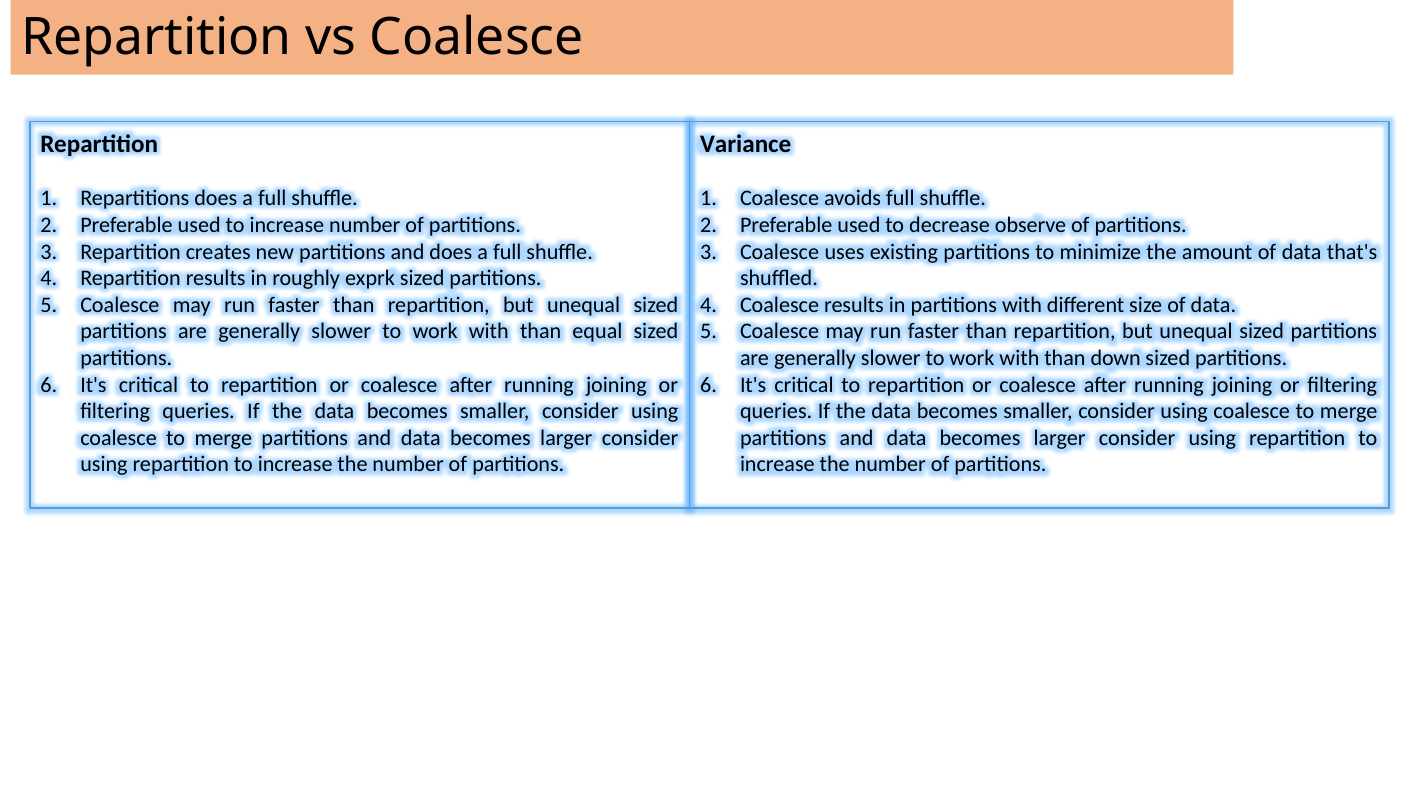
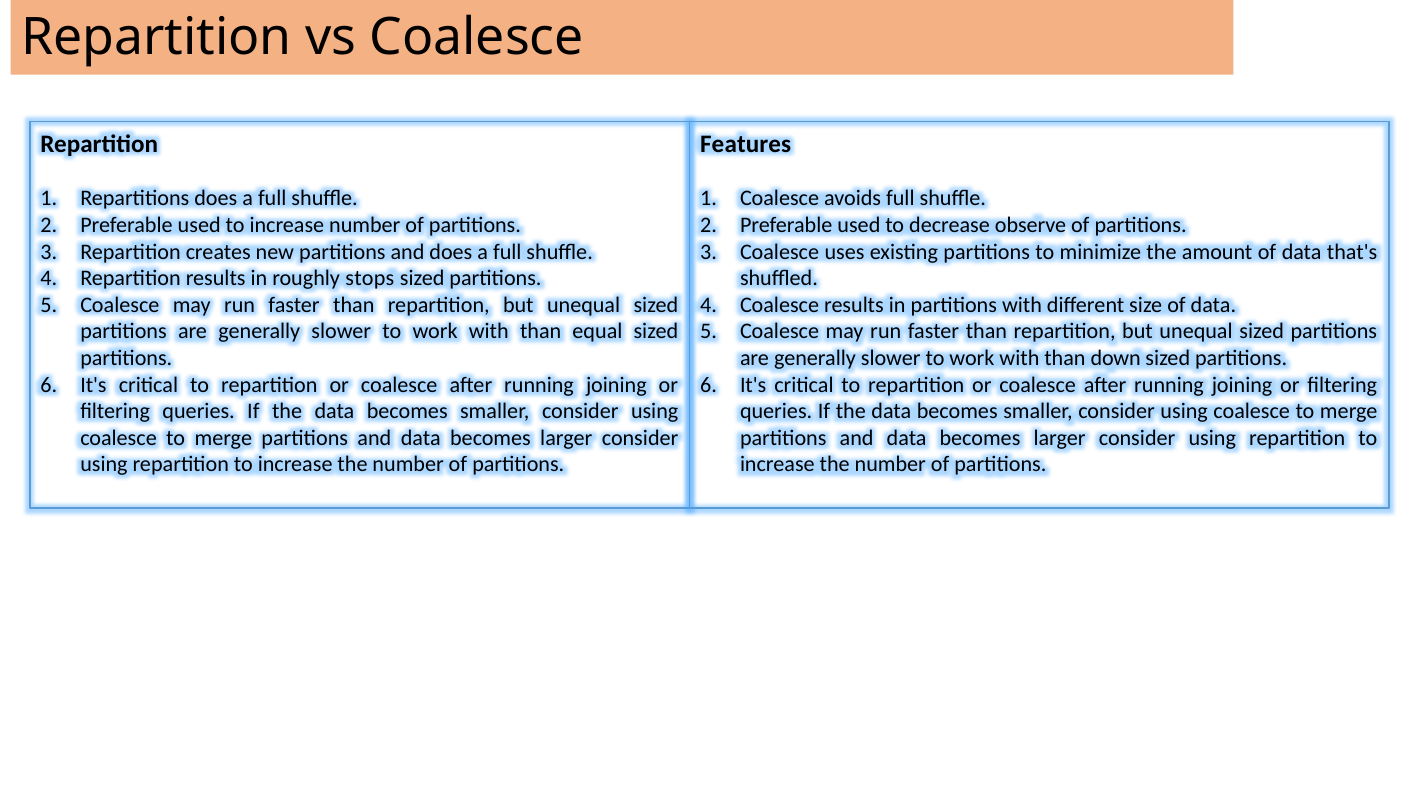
Variance: Variance -> Features
exprk: exprk -> stops
